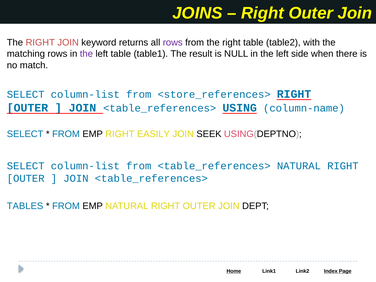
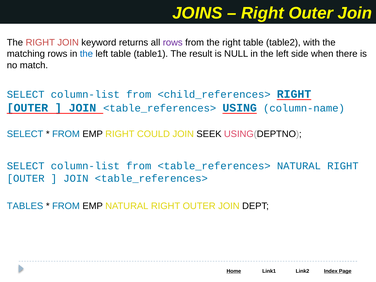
the at (86, 54) colour: purple -> blue
<store_references>: <store_references> -> <child_references>
EASILY: EASILY -> COULD
